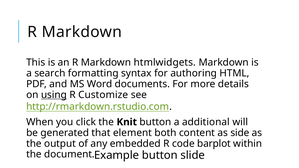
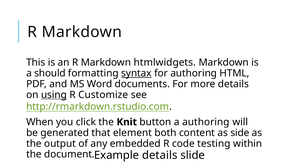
search: search -> should
syntax underline: none -> present
a additional: additional -> authoring
barplot: barplot -> testing
button at (160, 155): button -> details
